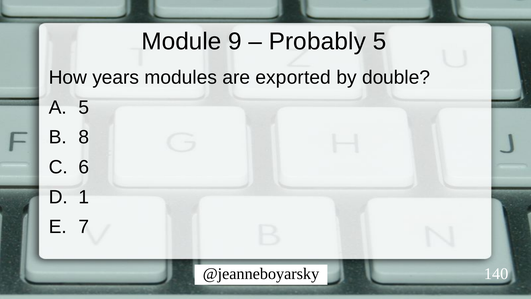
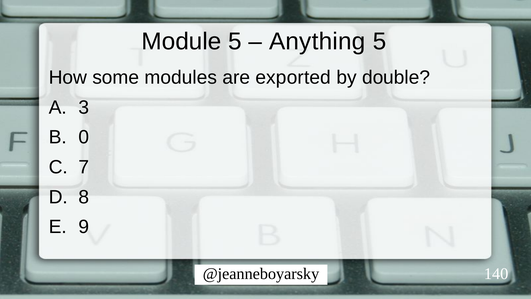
Module 9: 9 -> 5
Probably: Probably -> Anything
years: years -> some
5 at (84, 107): 5 -> 3
8: 8 -> 0
6: 6 -> 7
1: 1 -> 8
7: 7 -> 9
